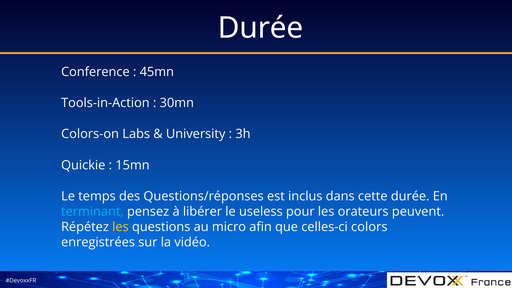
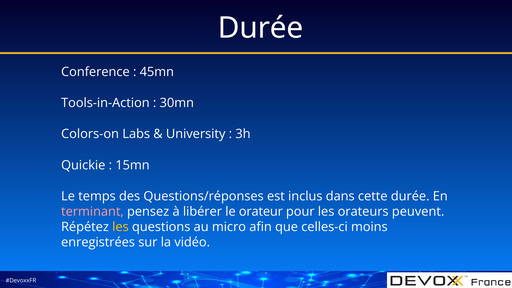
terminant colour: light blue -> pink
useless: useless -> orateur
colors: colors -> moins
